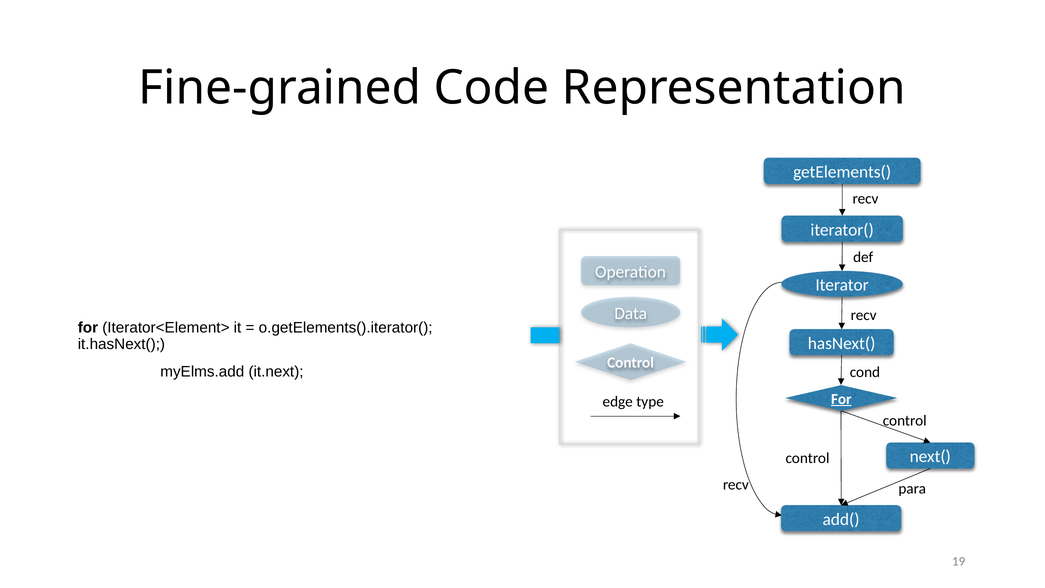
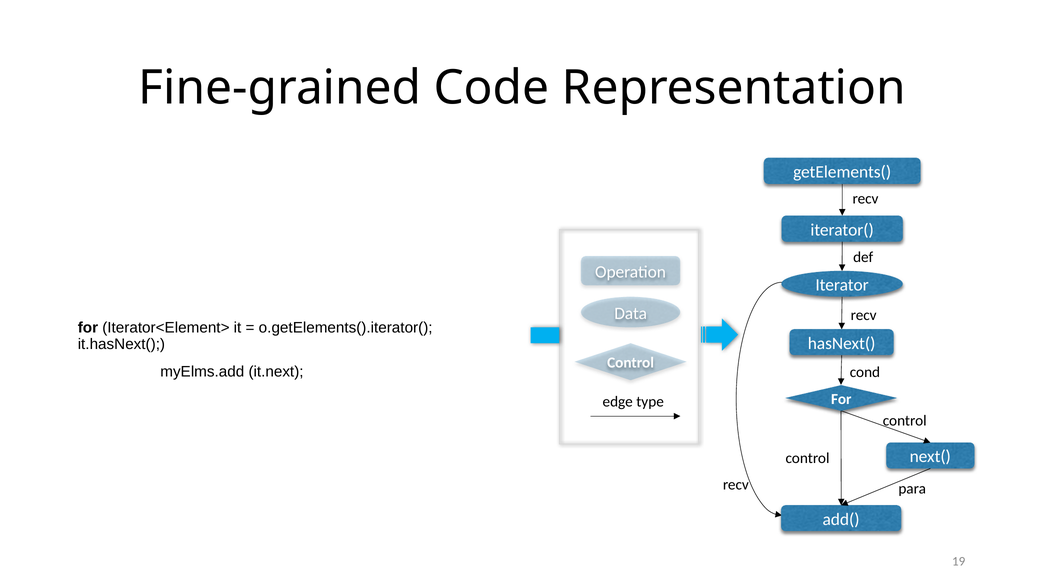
For at (841, 399) underline: present -> none
